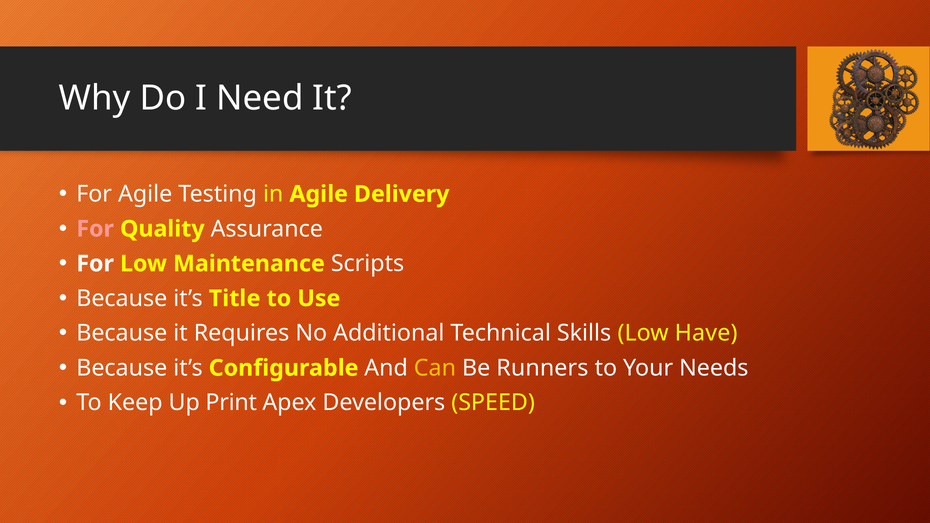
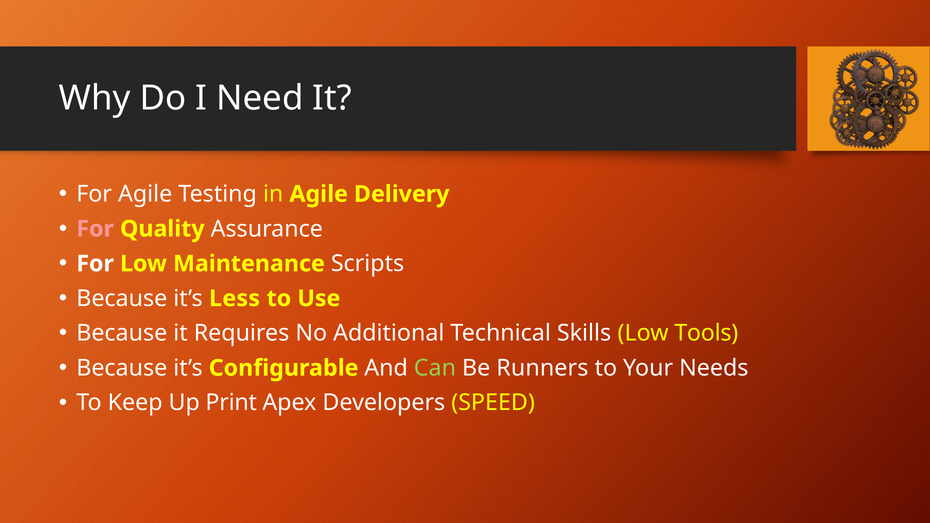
Title: Title -> Less
Have: Have -> Tools
Can colour: yellow -> light green
